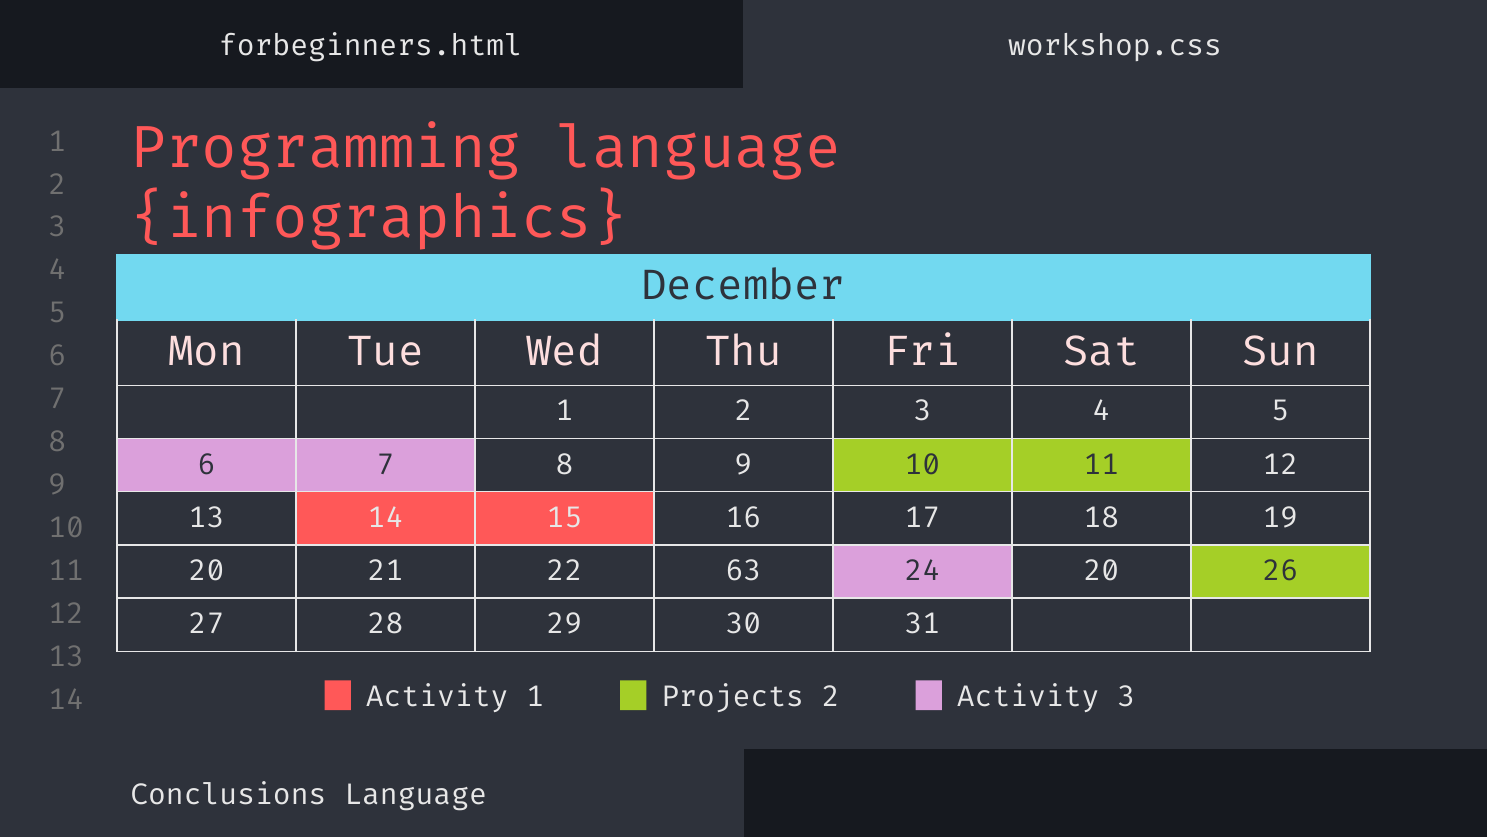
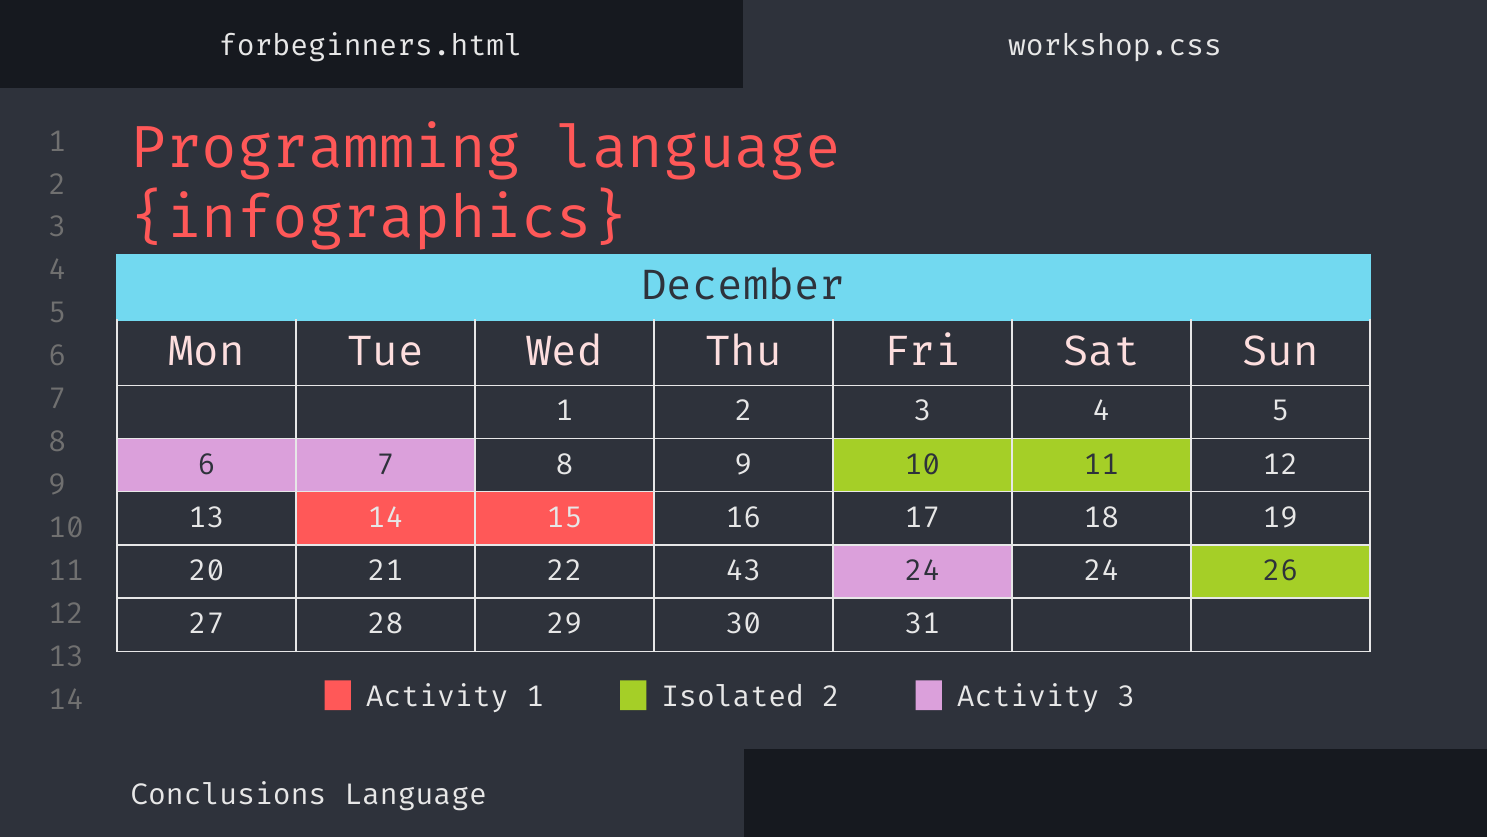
63: 63 -> 43
24 20: 20 -> 24
Projects: Projects -> Isolated
